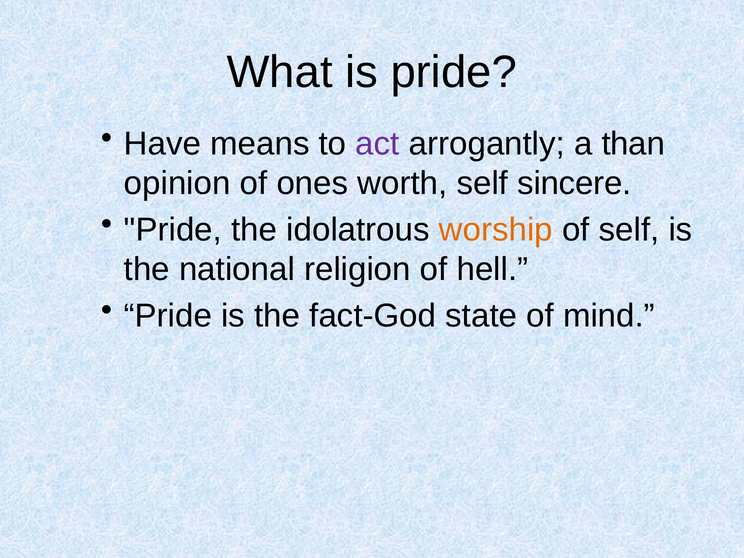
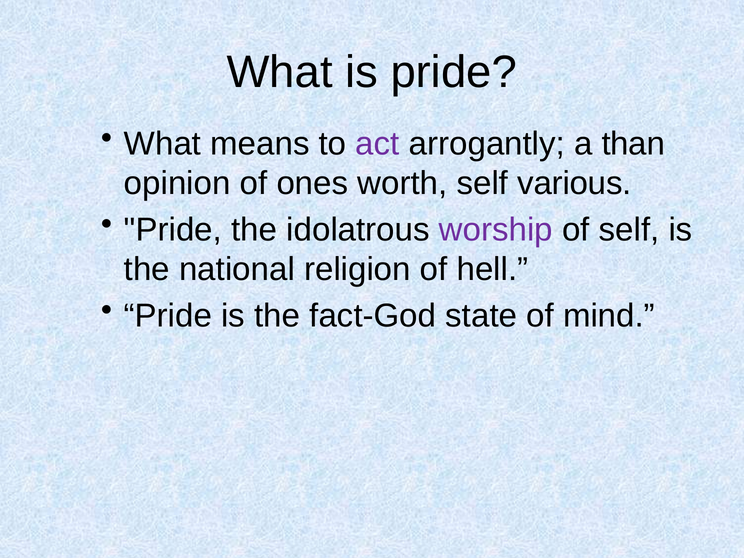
Have at (162, 144): Have -> What
sincere: sincere -> various
worship colour: orange -> purple
